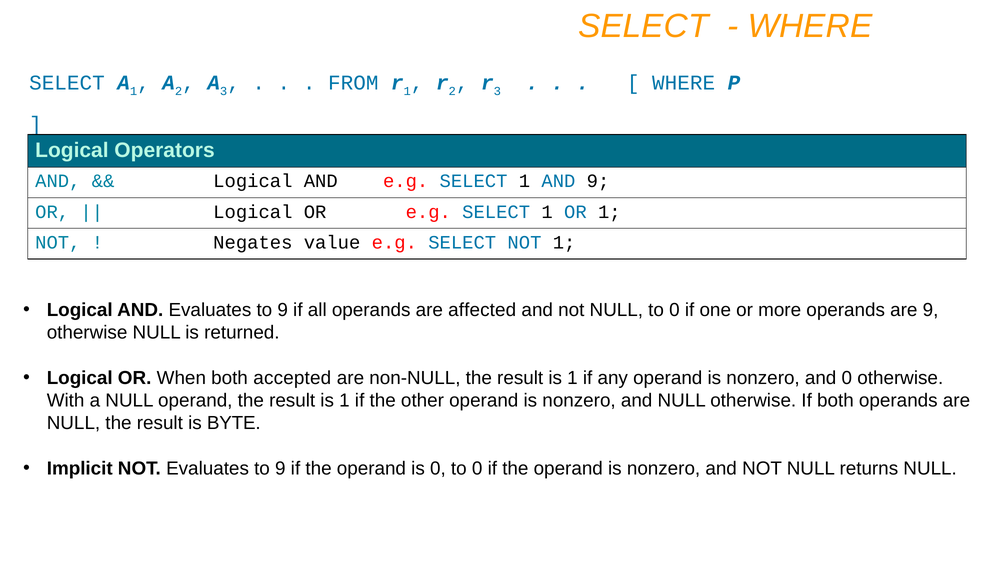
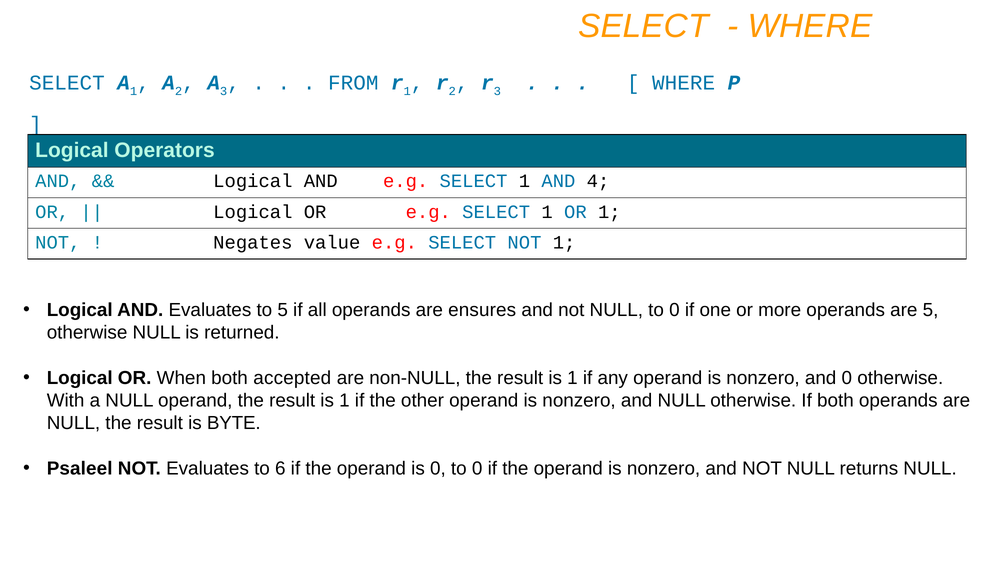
AND 9: 9 -> 4
AND Evaluates to 9: 9 -> 5
affected: affected -> ensures
are 9: 9 -> 5
Implicit: Implicit -> Psaleel
NOT Evaluates to 9: 9 -> 6
